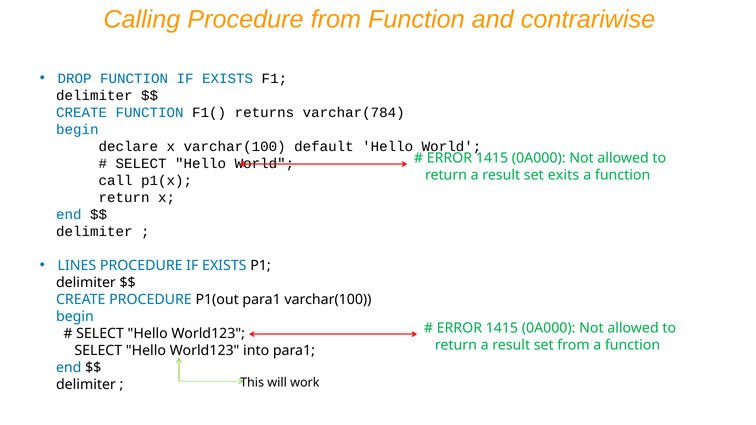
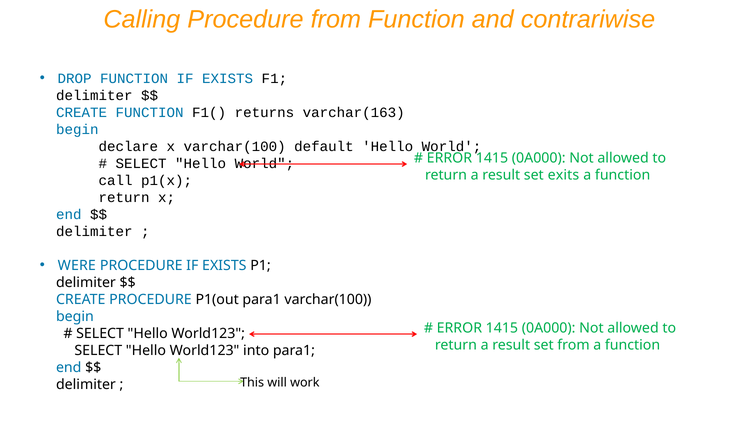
varchar(784: varchar(784 -> varchar(163
LINES: LINES -> WERE
